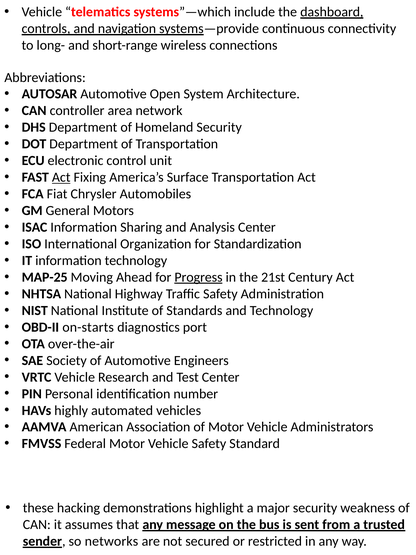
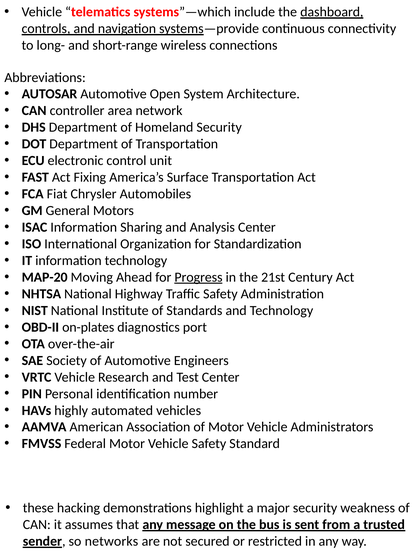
Act at (61, 177) underline: present -> none
MAP-25: MAP-25 -> MAP-20
on-starts: on-starts -> on-plates
